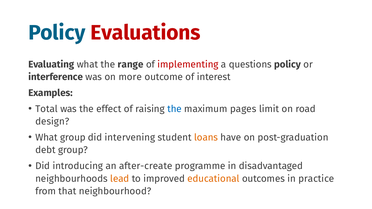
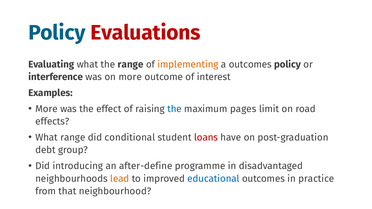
implementing colour: red -> orange
a questions: questions -> outcomes
Total at (47, 109): Total -> More
design: design -> effects
What group: group -> range
intervening: intervening -> conditional
loans colour: orange -> red
after-create: after-create -> after-define
educational colour: orange -> blue
